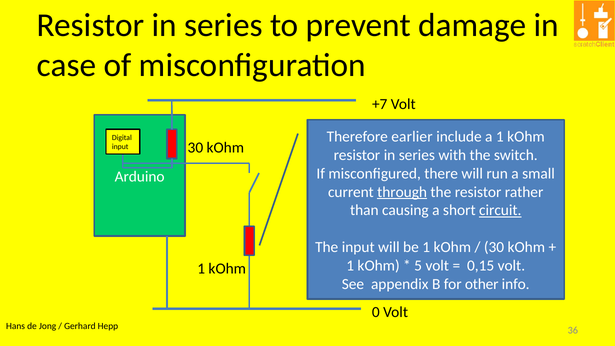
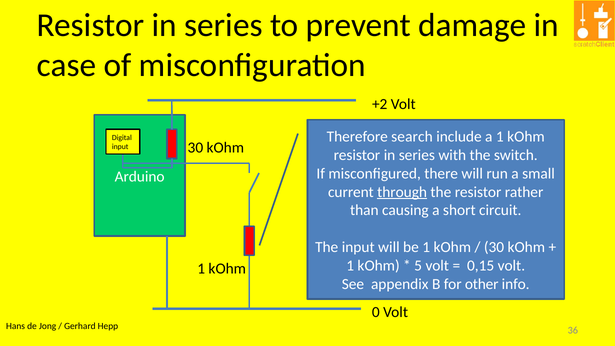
+7: +7 -> +2
earlier: earlier -> search
circuit underline: present -> none
